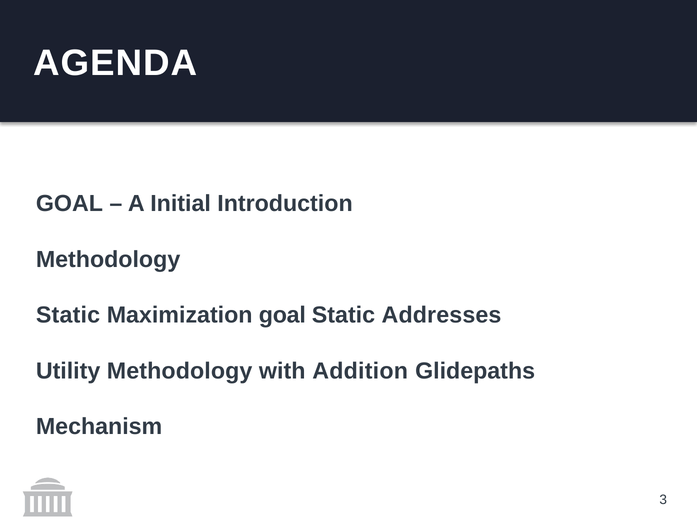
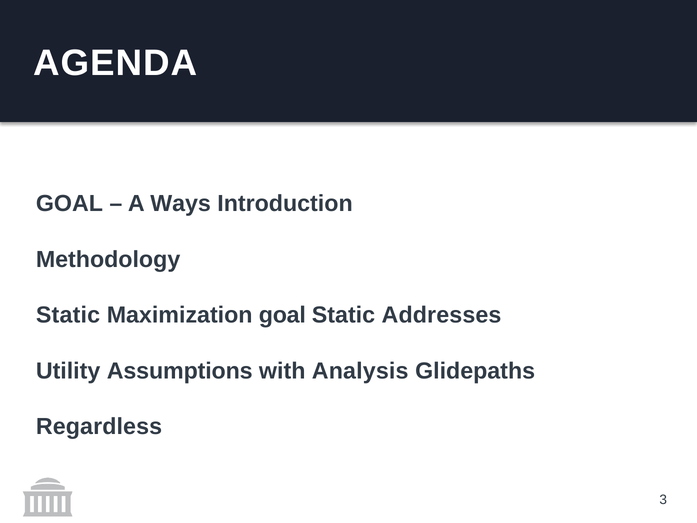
Initial: Initial -> Ways
Utility Methodology: Methodology -> Assumptions
Addition: Addition -> Analysis
Mechanism: Mechanism -> Regardless
